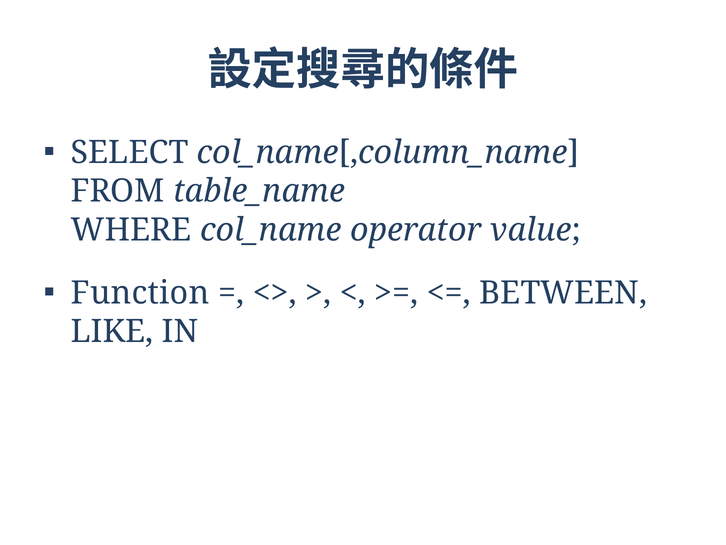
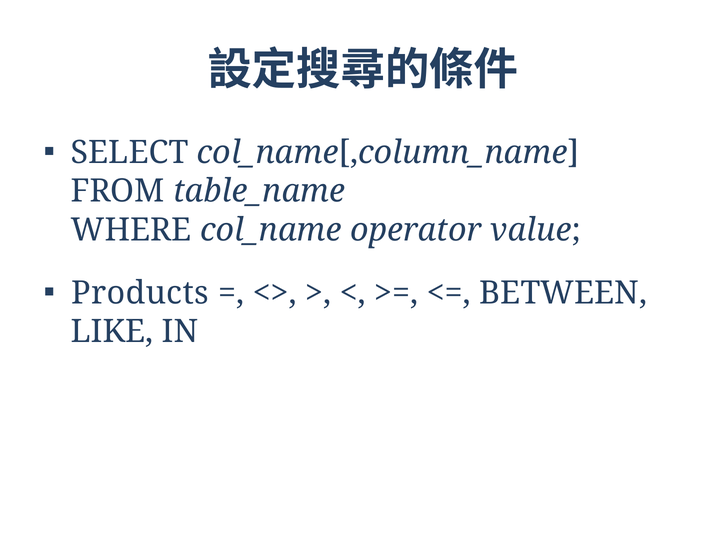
Function: Function -> Products
